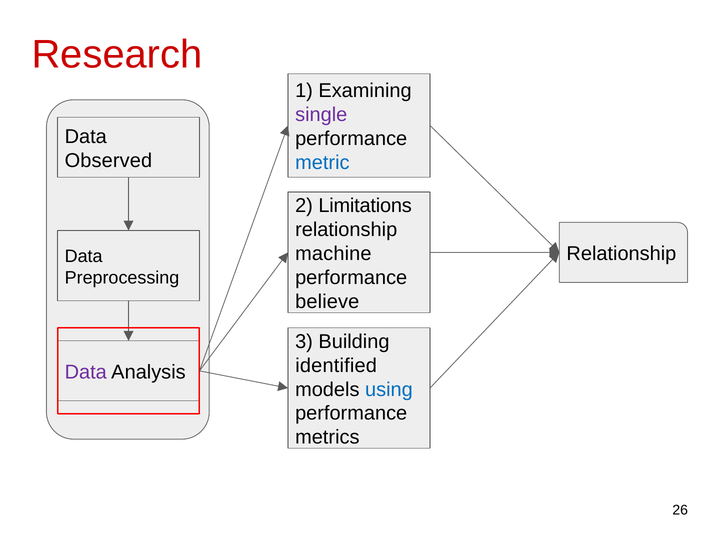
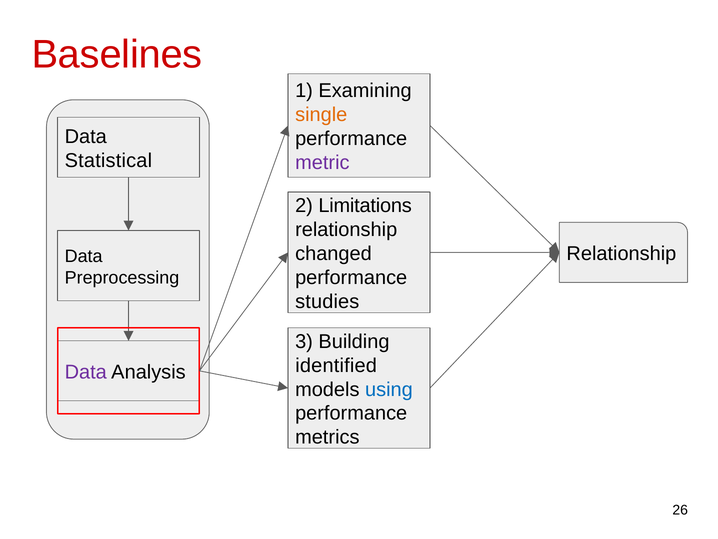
Research: Research -> Baselines
single colour: purple -> orange
Observed: Observed -> Statistical
metric colour: blue -> purple
machine: machine -> changed
believe: believe -> studies
